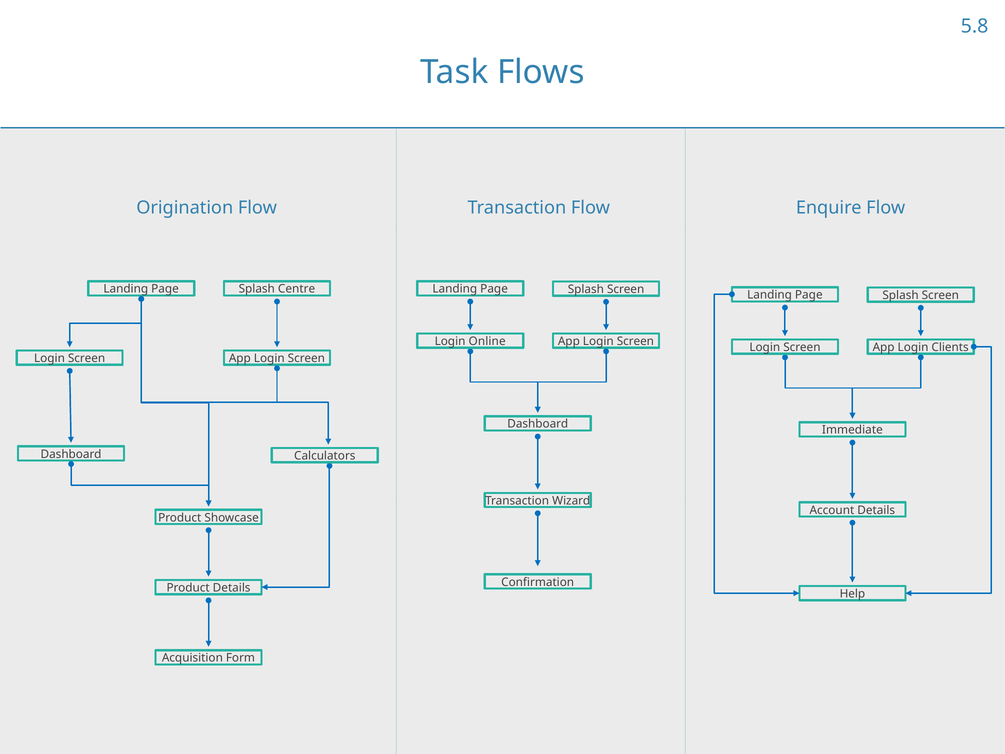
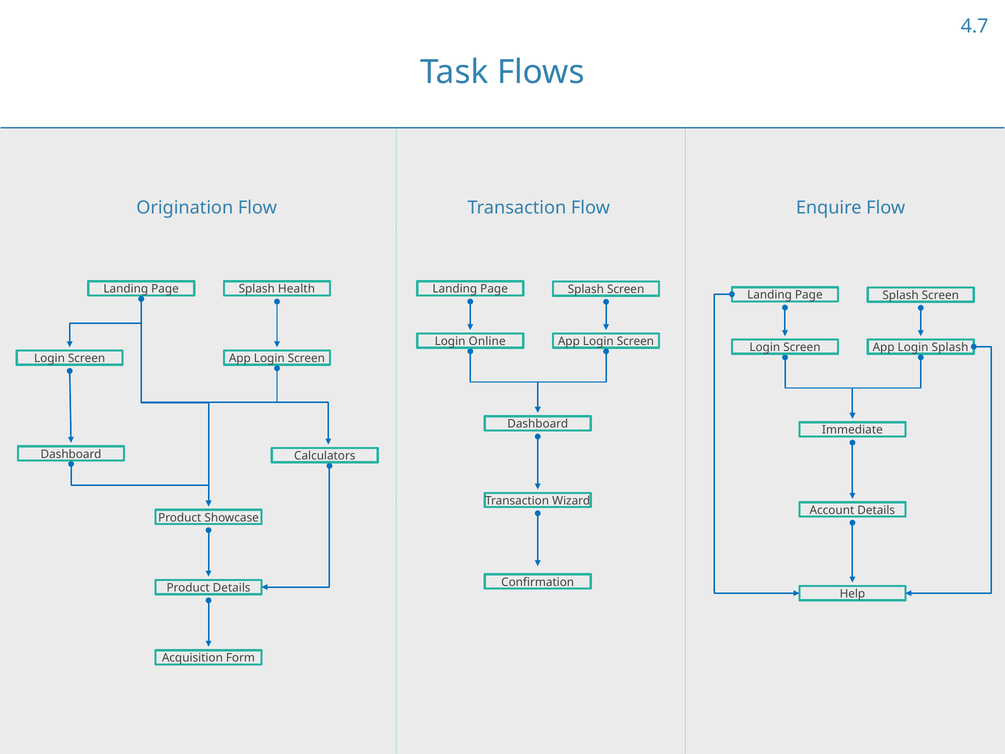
5.8: 5.8 -> 4.7
Centre: Centre -> Health
Login Clients: Clients -> Splash
